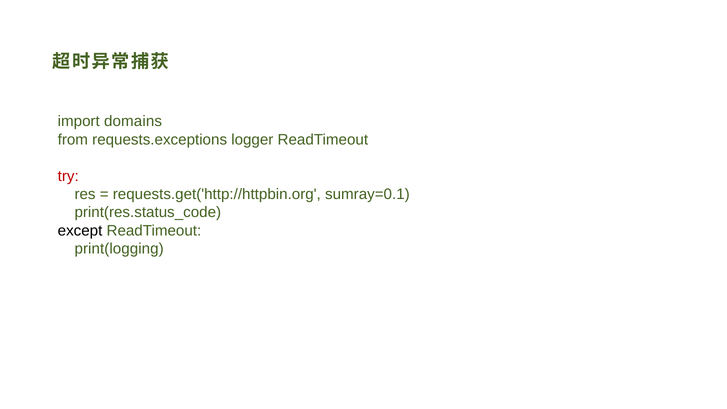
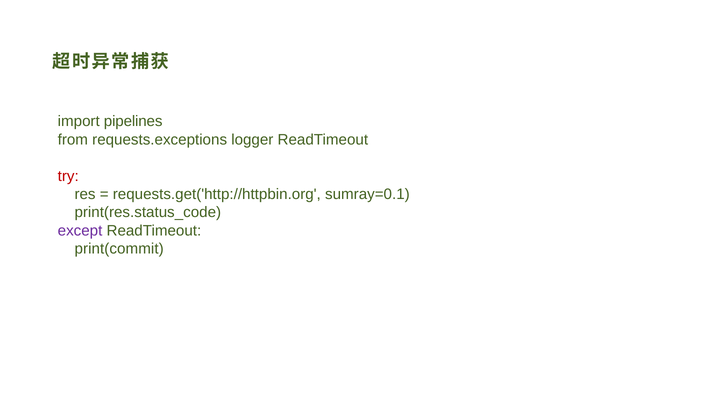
domains: domains -> pipelines
except colour: black -> purple
print(logging: print(logging -> print(commit
